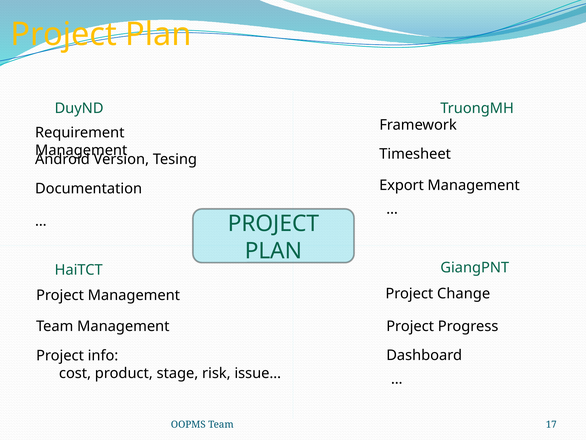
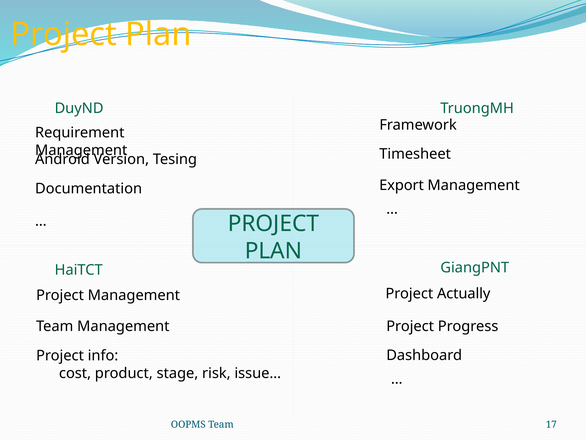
Change: Change -> Actually
